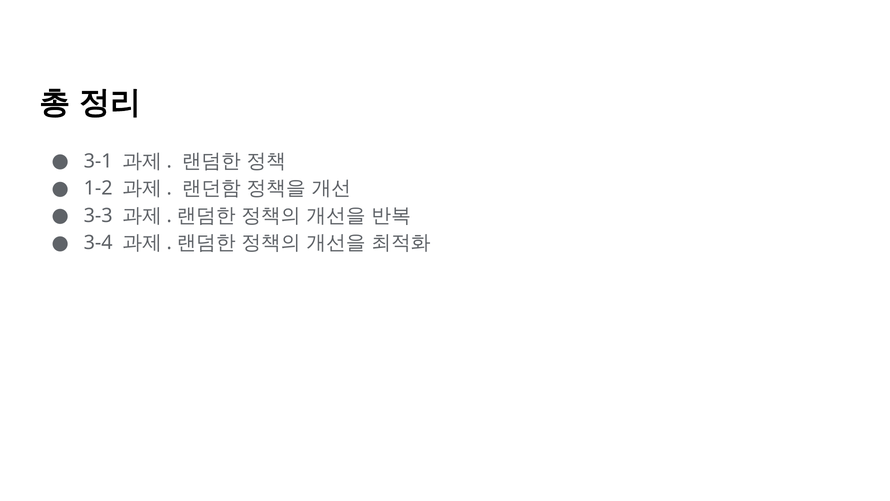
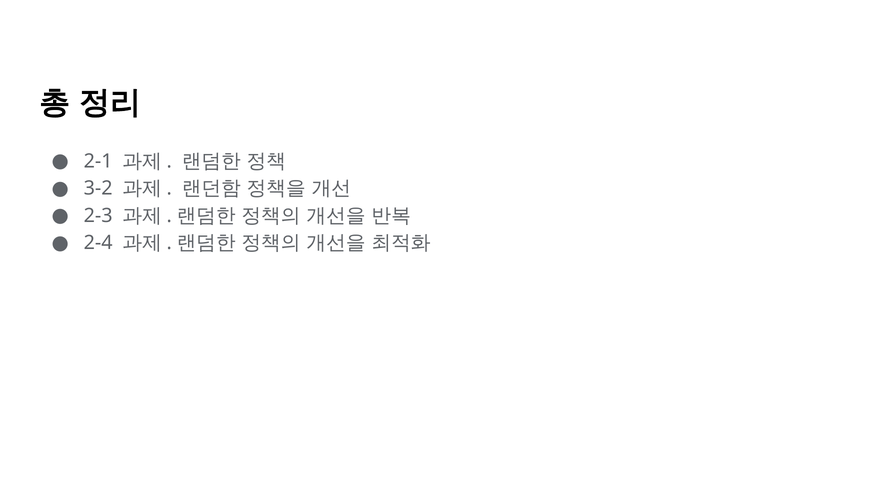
3-1: 3-1 -> 2-1
1-2: 1-2 -> 3-2
3-3: 3-3 -> 2-3
3-4: 3-4 -> 2-4
